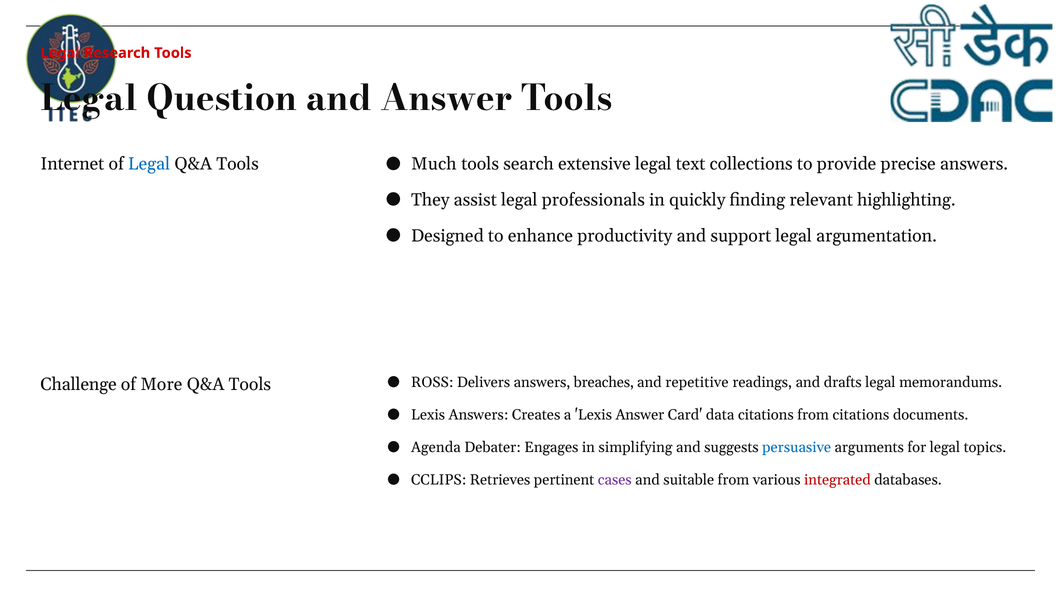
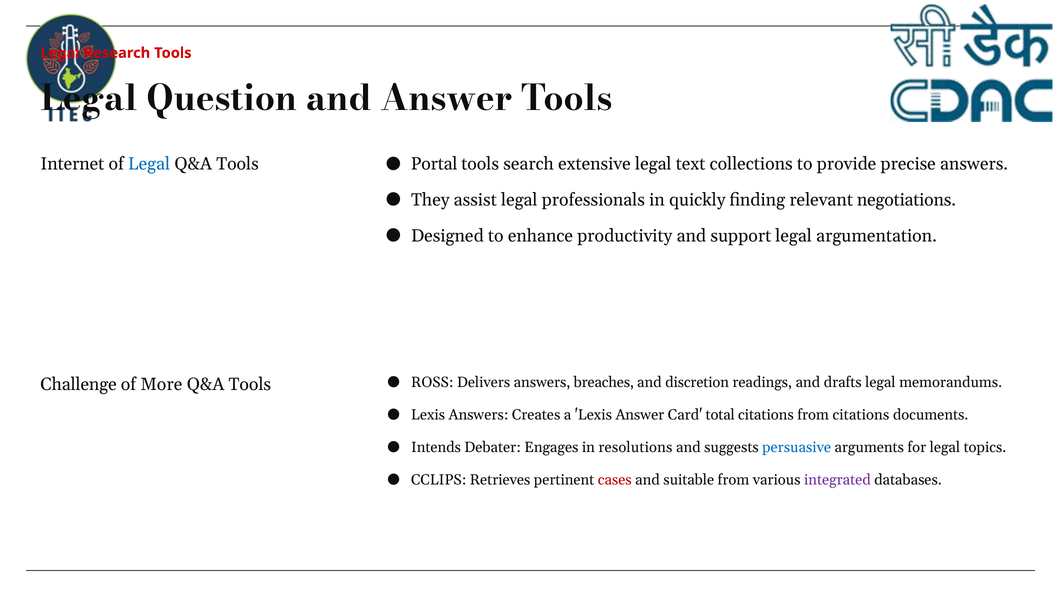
Much: Much -> Portal
highlighting: highlighting -> negotiations
repetitive: repetitive -> discretion
data: data -> total
Agenda: Agenda -> Intends
simplifying: simplifying -> resolutions
cases colour: purple -> red
integrated colour: red -> purple
